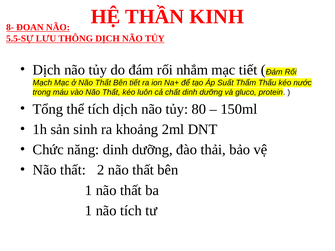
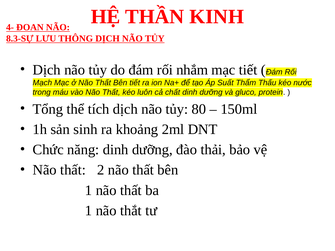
8-: 8- -> 4-
5.5-SỰ: 5.5-SỰ -> 8.3-SỰ
não tích: tích -> thắt
